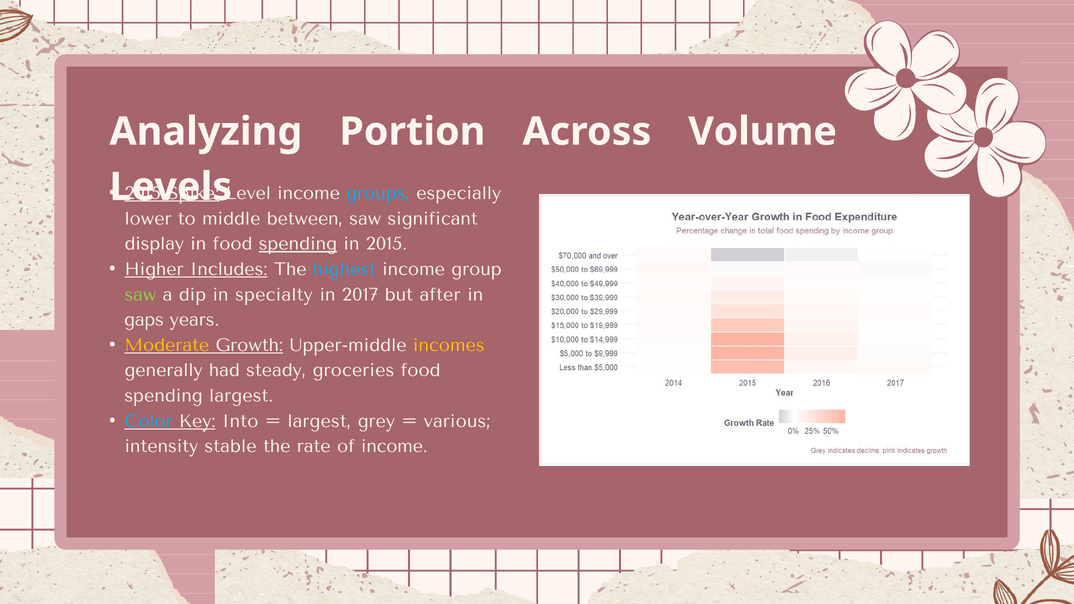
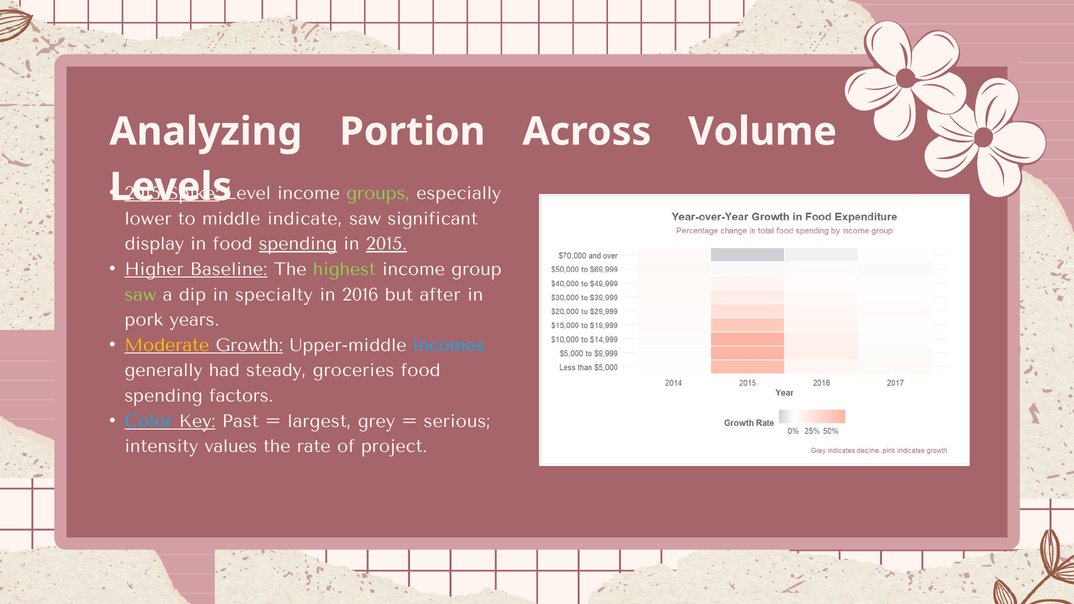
groups colour: light blue -> light green
between: between -> indicate
2015 at (387, 244) underline: none -> present
Includes: Includes -> Baseline
highest colour: light blue -> light green
2017: 2017 -> 2016
gaps: gaps -> pork
incomes colour: yellow -> light blue
spending largest: largest -> factors
Into: Into -> Past
various: various -> serious
stable: stable -> values
of income: income -> project
